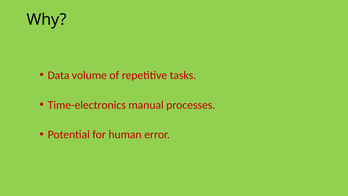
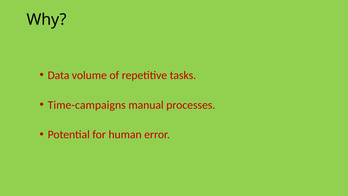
Time-electronics: Time-electronics -> Time-campaigns
